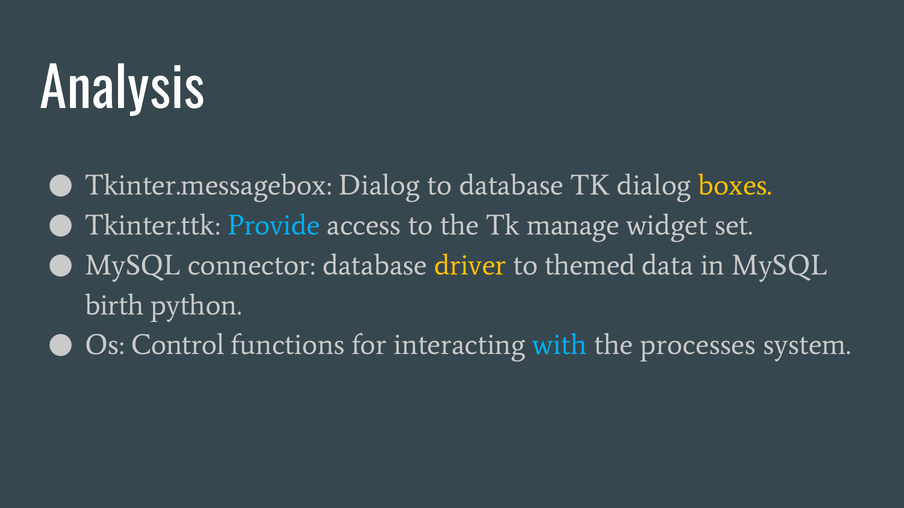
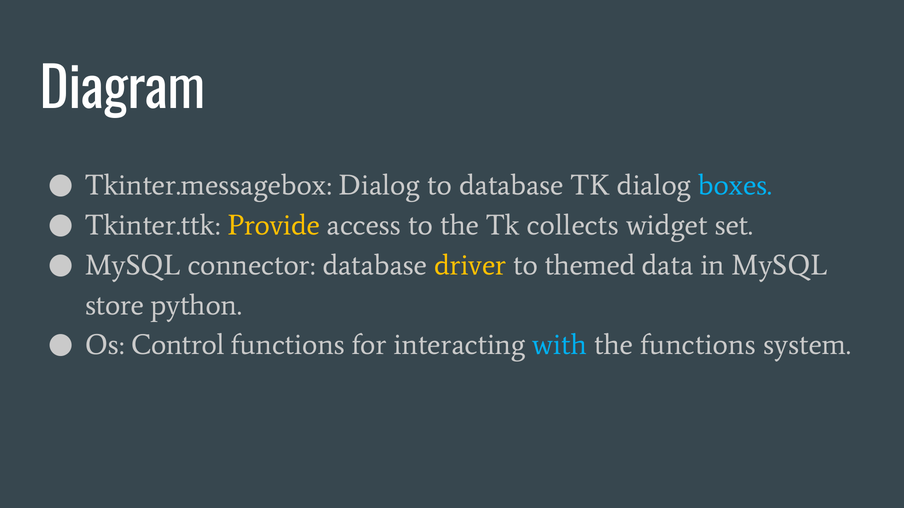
Analysis: Analysis -> Diagram
boxes colour: yellow -> light blue
Provide colour: light blue -> yellow
manage: manage -> collects
birth: birth -> store
the processes: processes -> functions
